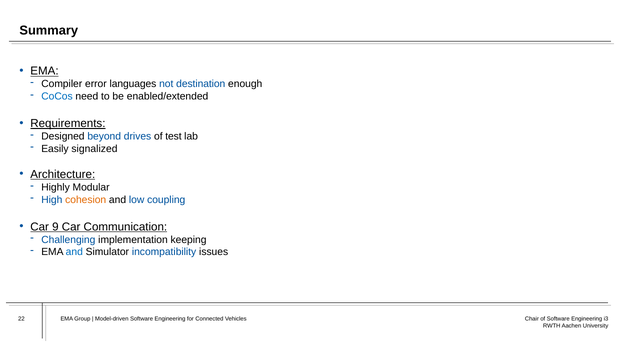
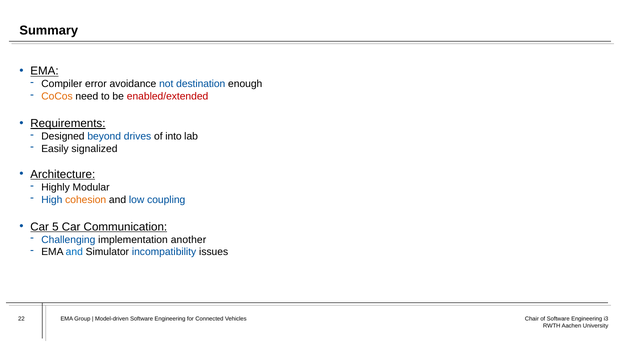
languages: languages -> avoidance
CoCos colour: blue -> orange
enabled/extended colour: black -> red
test: test -> into
9: 9 -> 5
keeping: keeping -> another
